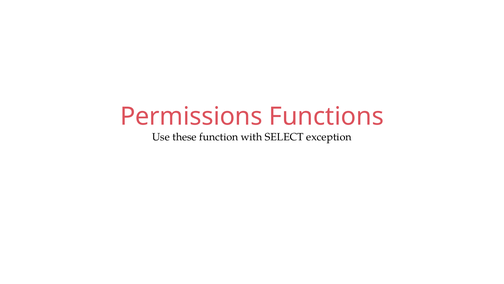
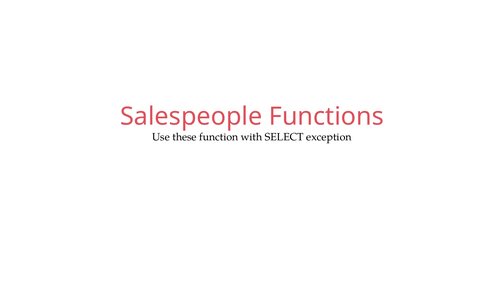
Permissions: Permissions -> Salespeople
